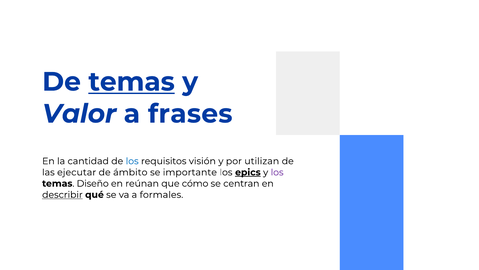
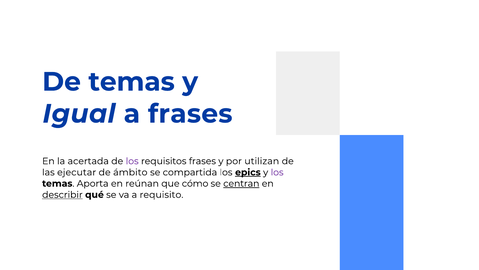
temas at (132, 82) underline: present -> none
Valor: Valor -> Igual
cantidad: cantidad -> acertada
los at (132, 161) colour: blue -> purple
requisitos visión: visión -> frases
importante: importante -> compartida
Diseño: Diseño -> Aporta
centran underline: none -> present
formales: formales -> requisito
